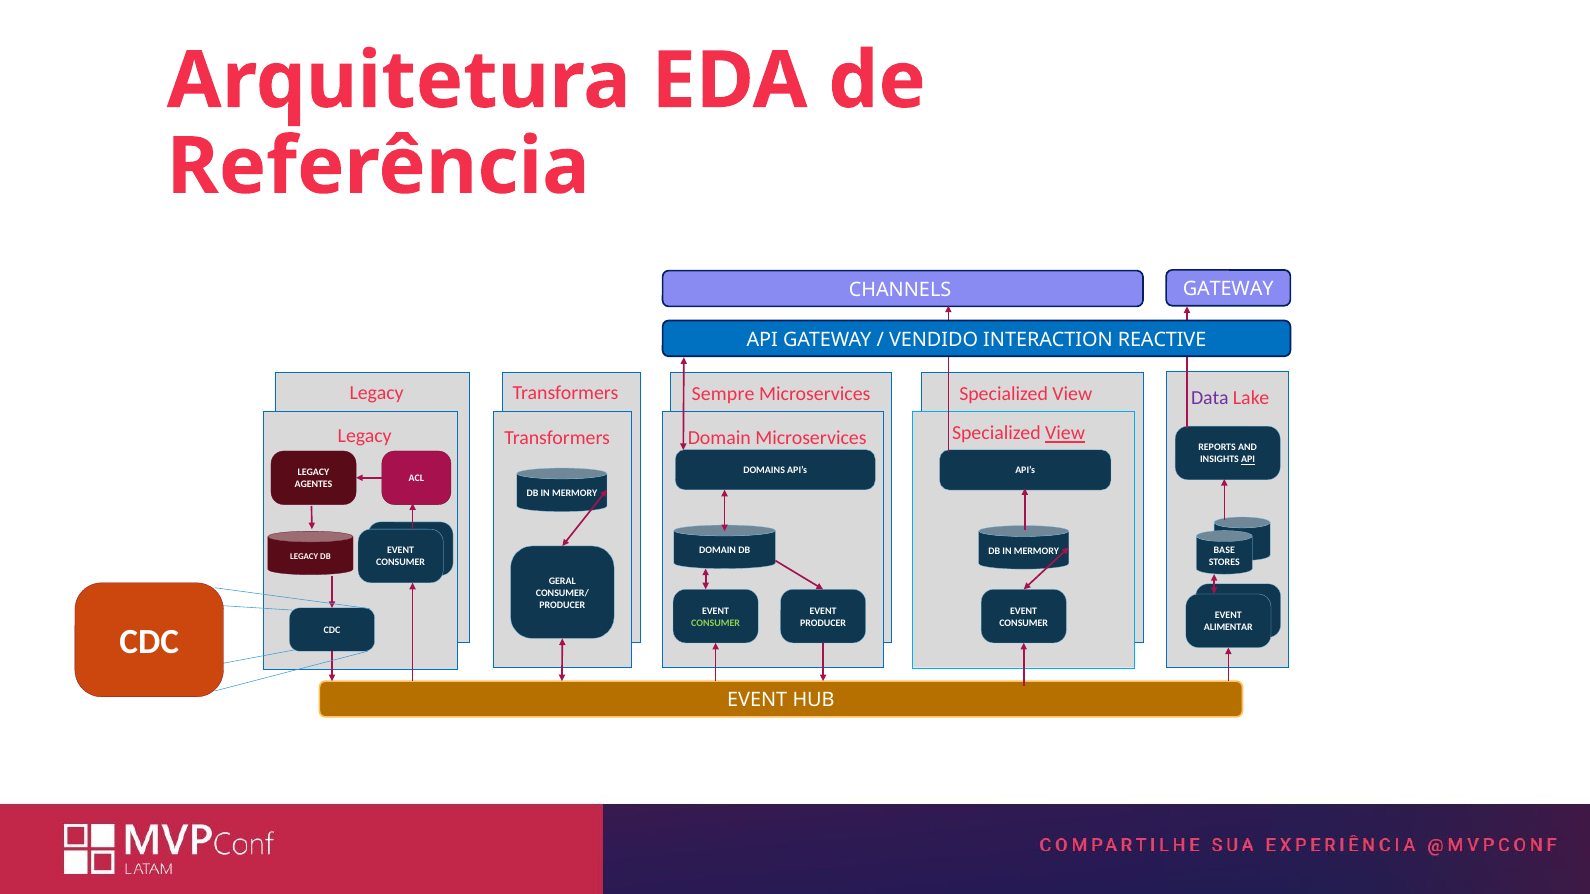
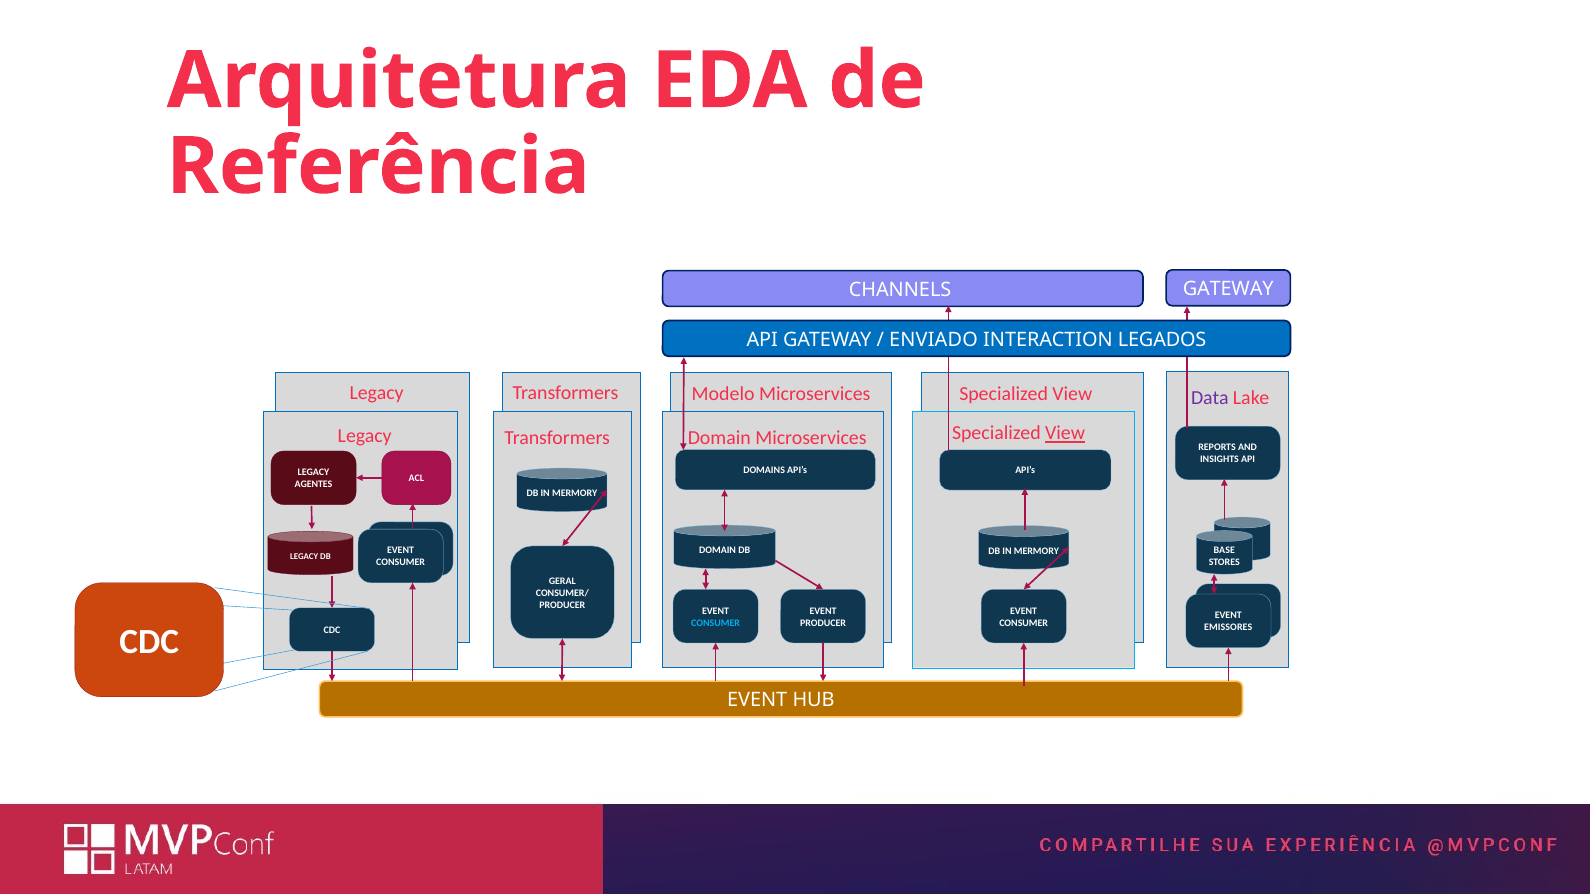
VENDIDO: VENDIDO -> ENVIADO
REACTIVE: REACTIVE -> LEGADOS
Sempre: Sempre -> Modelo
API at (1248, 460) underline: present -> none
CONSUMER at (716, 623) colour: light green -> light blue
ALIMENTAR: ALIMENTAR -> EMISSORES
